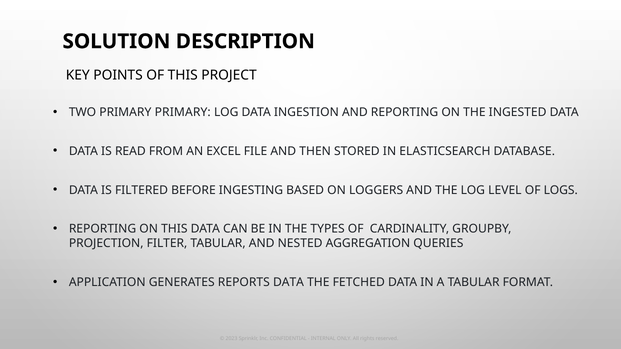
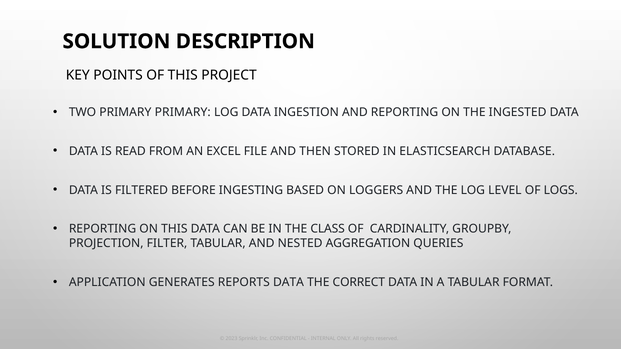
TYPES: TYPES -> CLASS
FETCHED: FETCHED -> CORRECT
